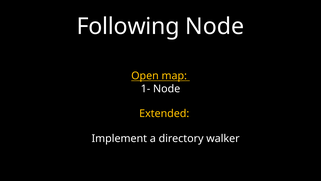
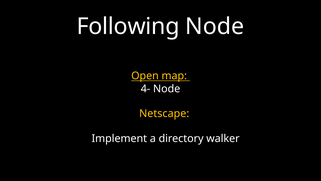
1-: 1- -> 4-
Extended: Extended -> Netscape
